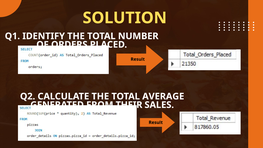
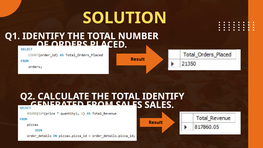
TOTAL AVERAGE: AVERAGE -> IDENTIFY
FROM THEIR: THEIR -> SALES
